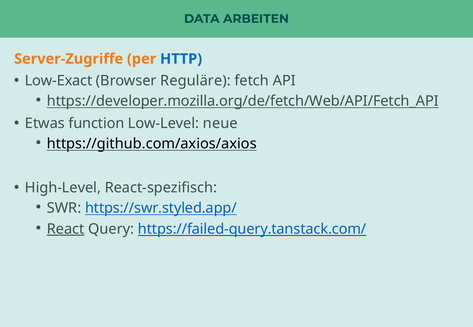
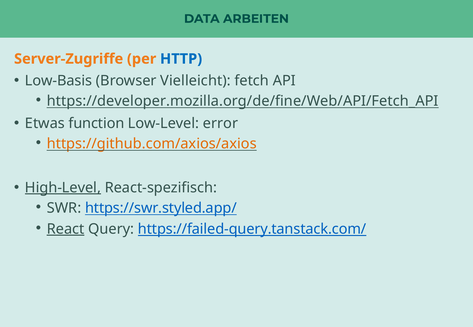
Low-Exact: Low-Exact -> Low-Basis
Reguläre: Reguläre -> Vielleicht
https://developer.mozilla.org/de/fetch/Web/API/Fetch_API: https://developer.mozilla.org/de/fetch/Web/API/Fetch_API -> https://developer.mozilla.org/de/fine/Web/API/Fetch_API
neue: neue -> error
https://github.com/axios/axios colour: black -> orange
High-Level underline: none -> present
